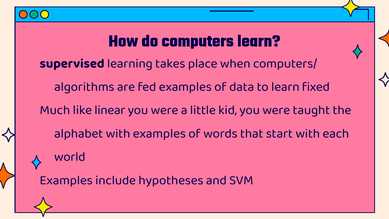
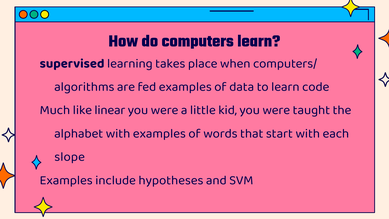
fixed: fixed -> code
world: world -> slope
